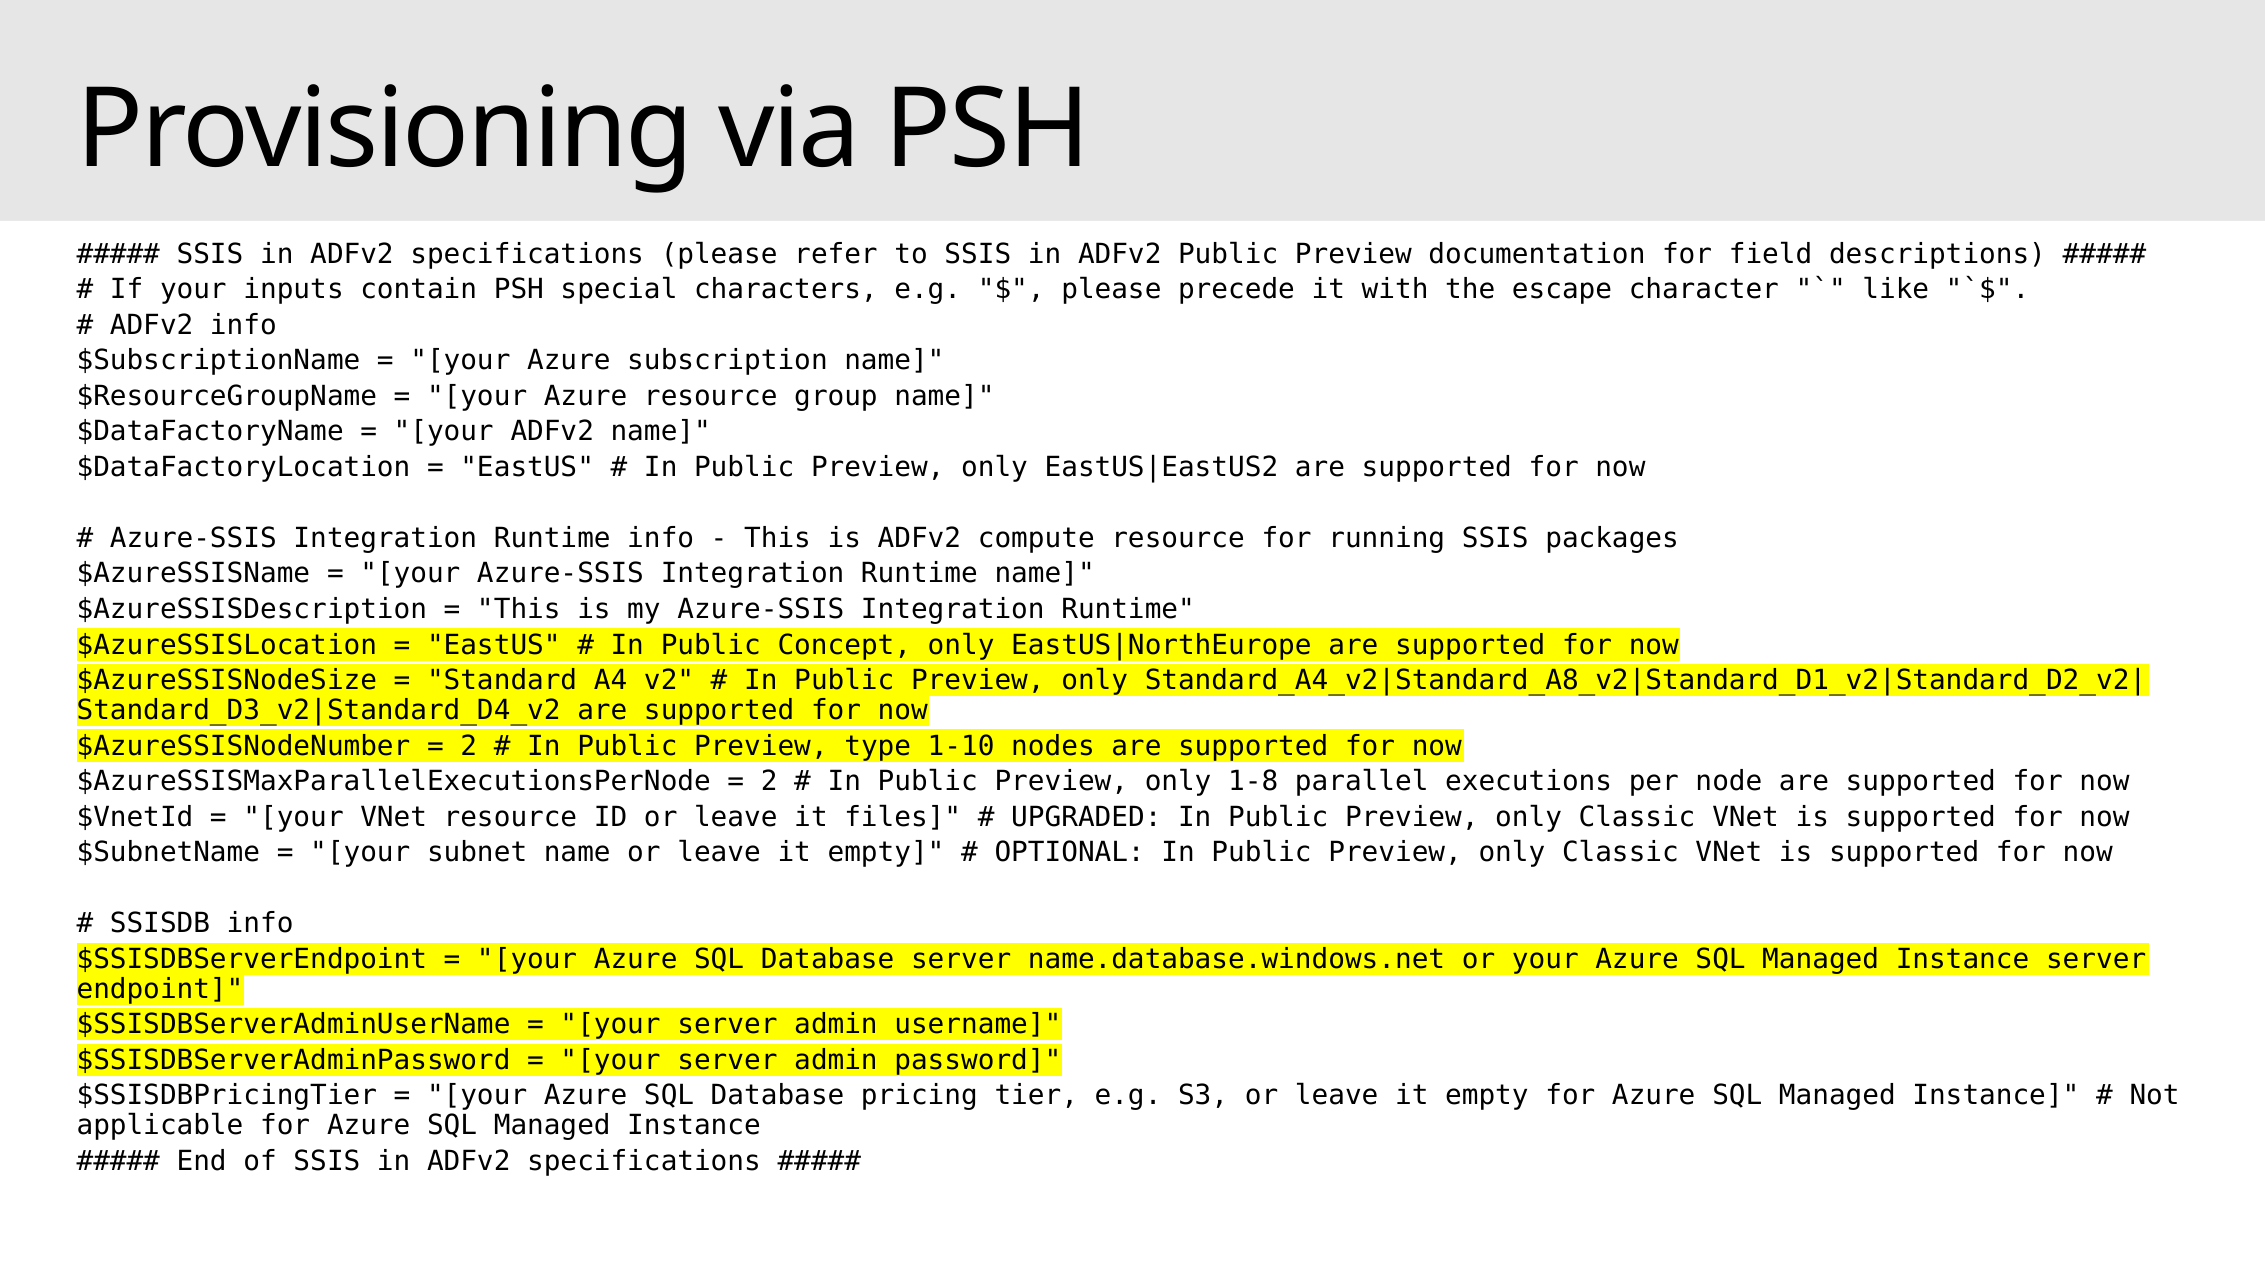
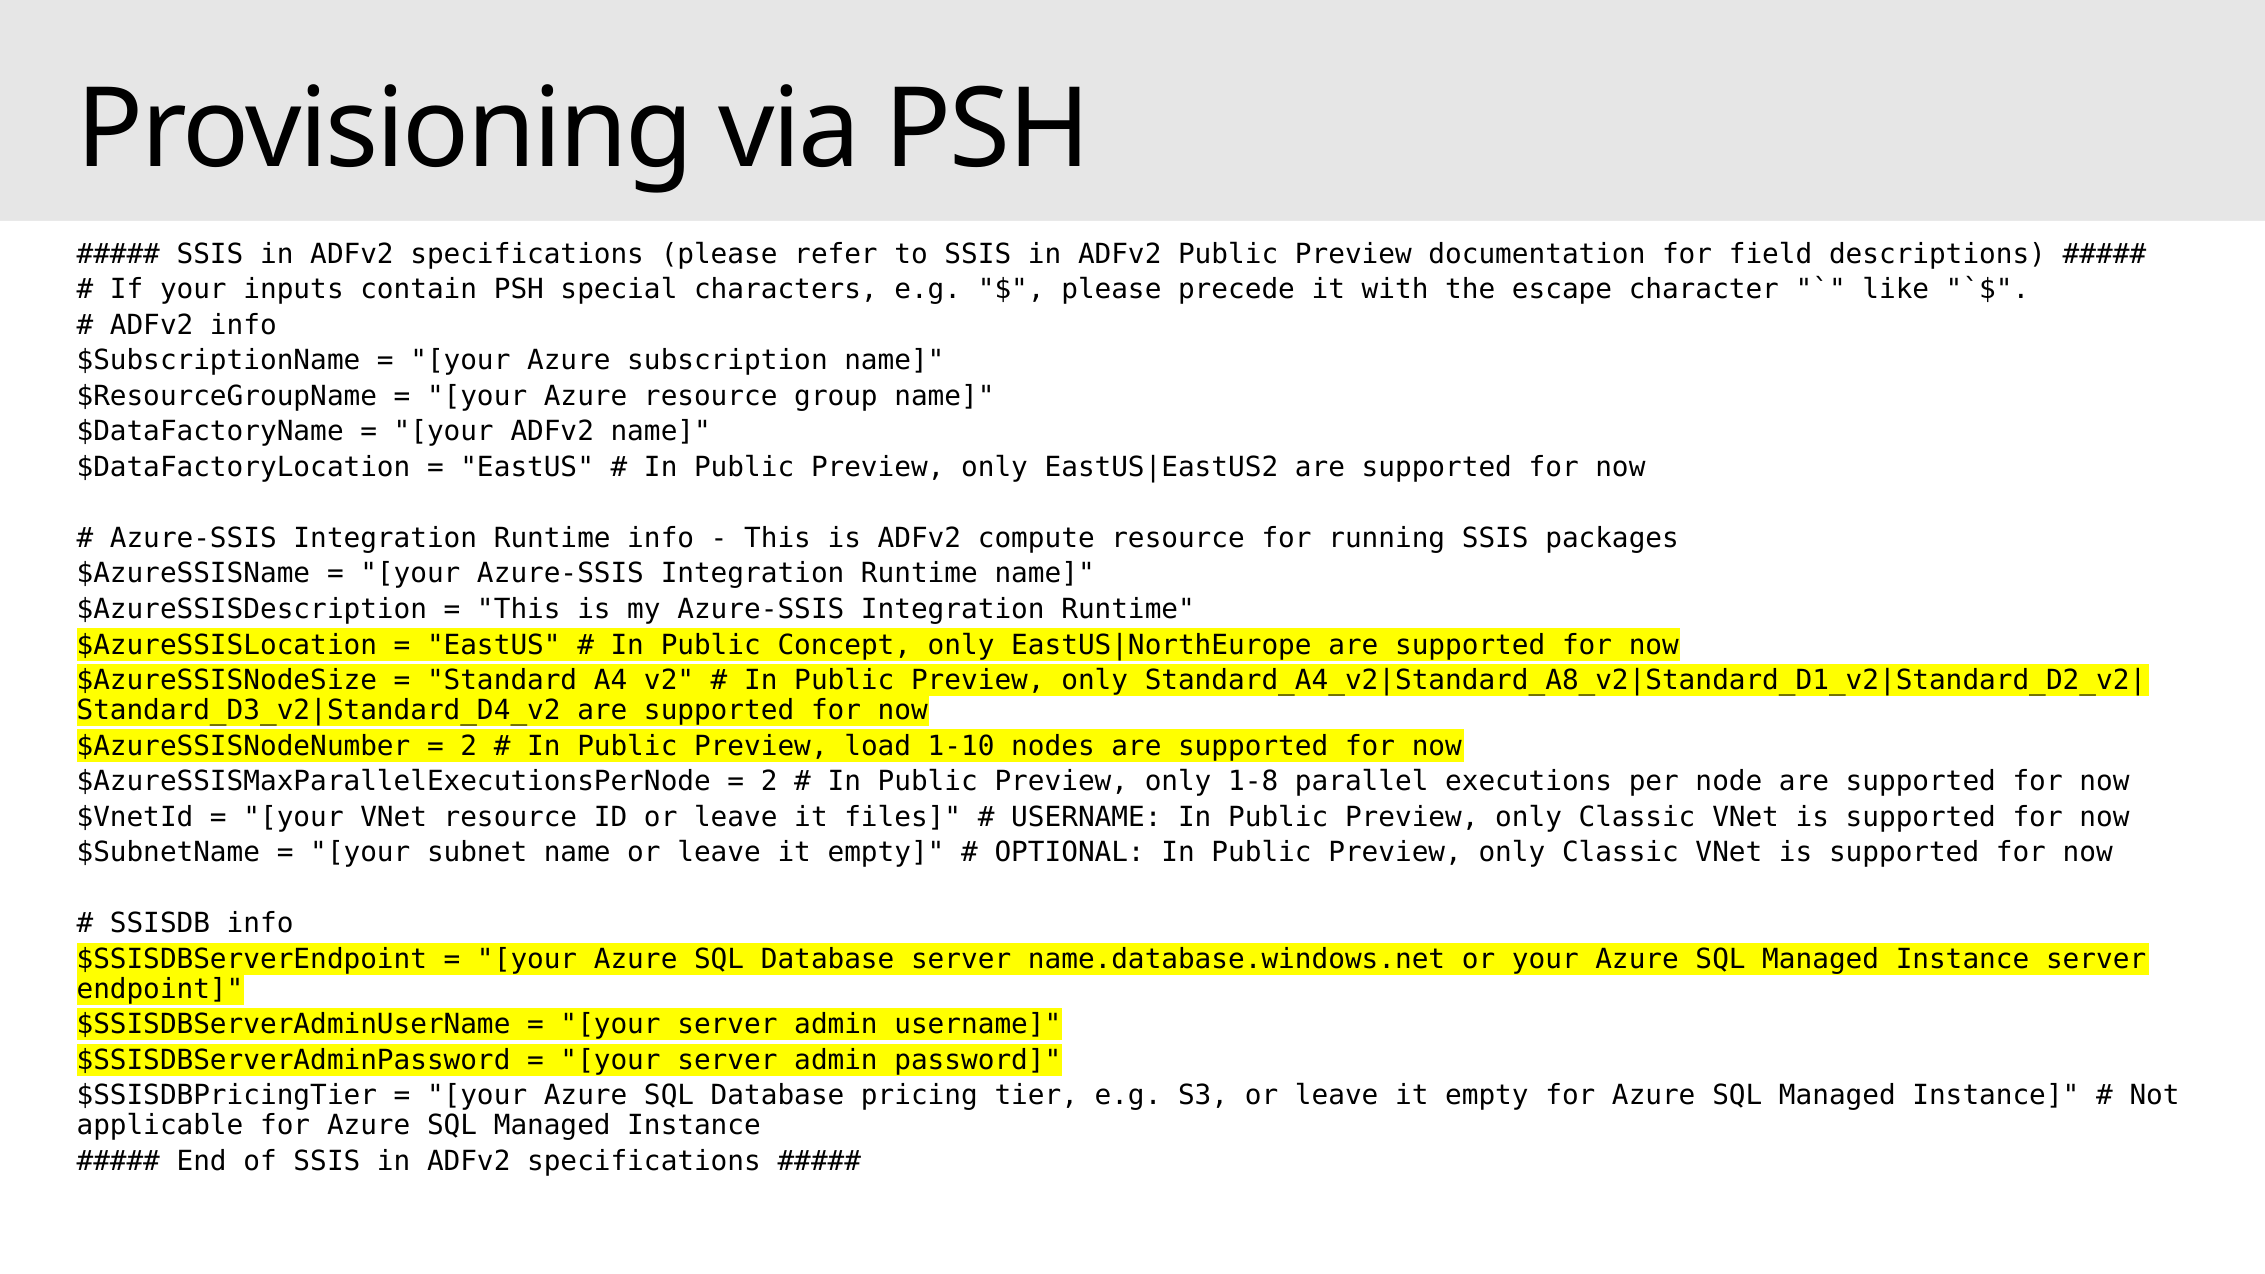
type: type -> load
UPGRADED at (1086, 817): UPGRADED -> USERNAME
